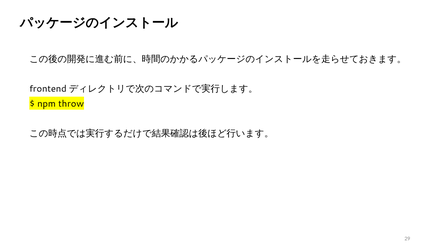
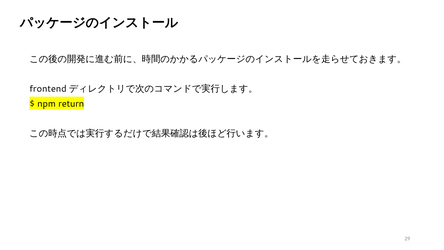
throw: throw -> return
